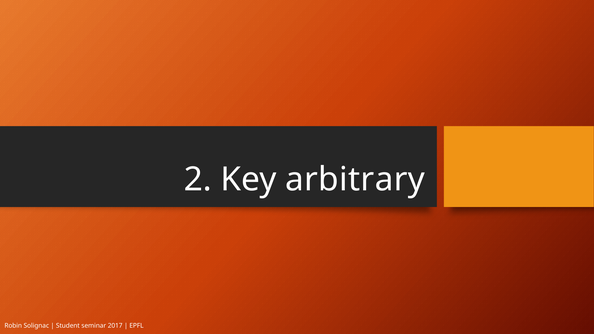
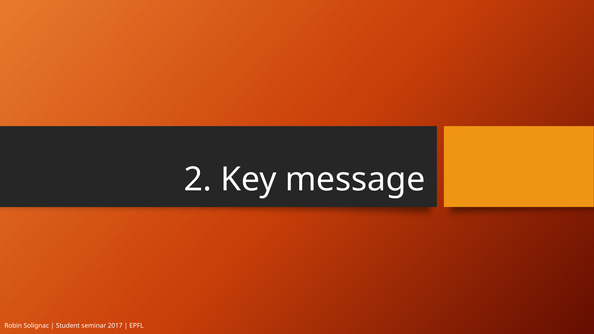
arbitrary: arbitrary -> message
